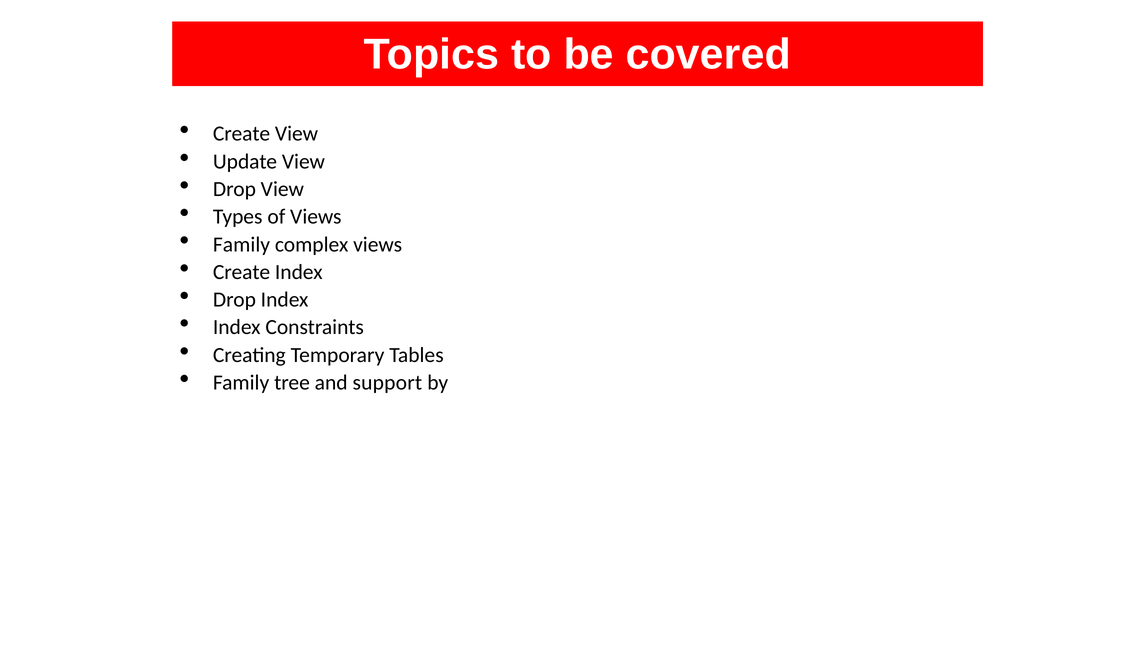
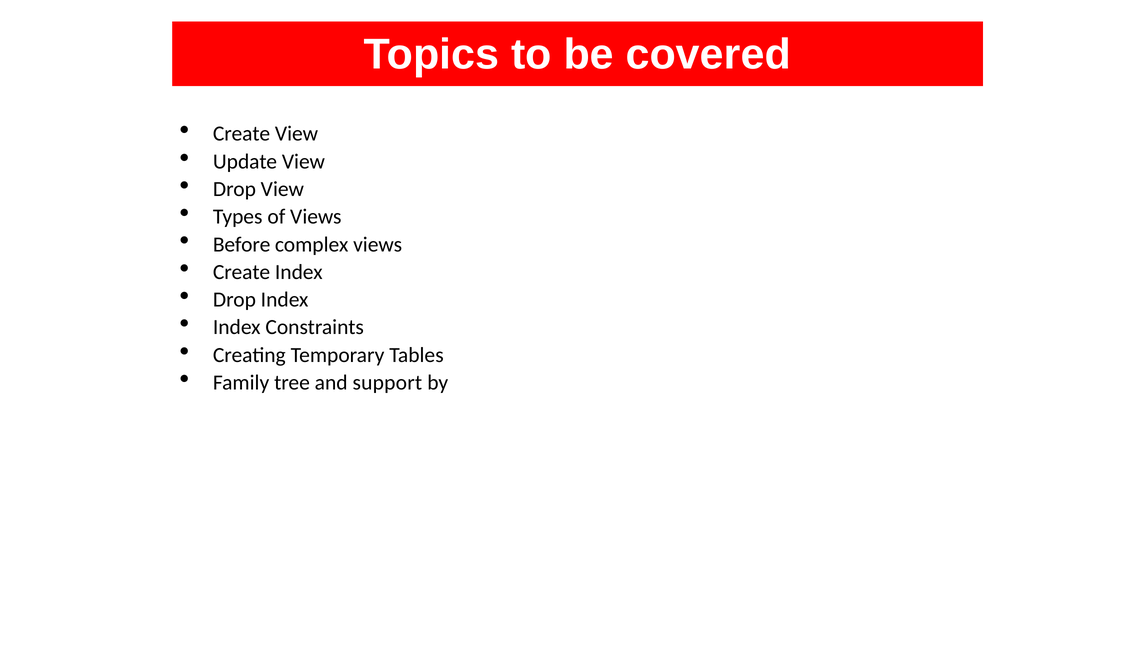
Family at (242, 244): Family -> Before
